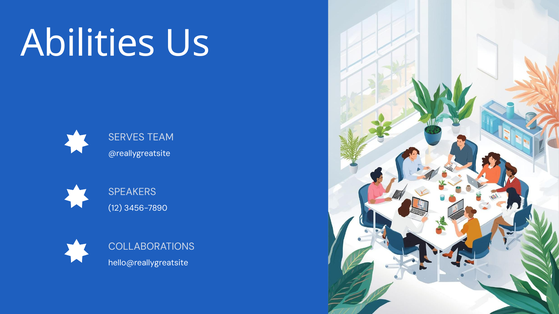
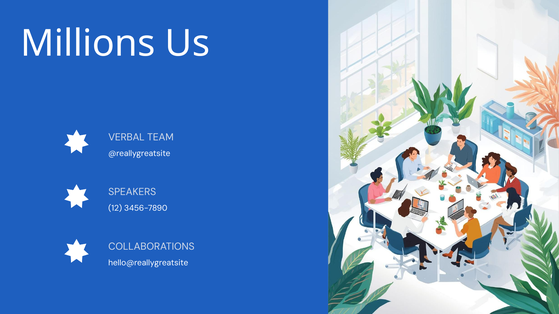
Abilities: Abilities -> Millions
SERVES: SERVES -> VERBAL
